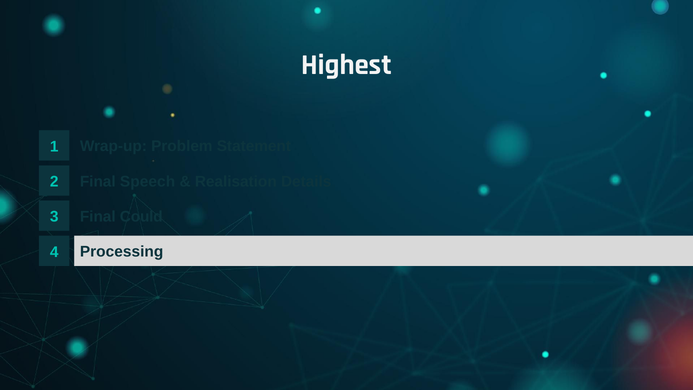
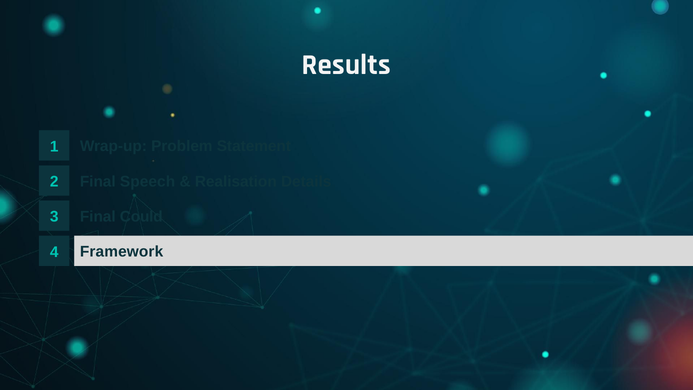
Highest: Highest -> Results
Processing: Processing -> Framework
